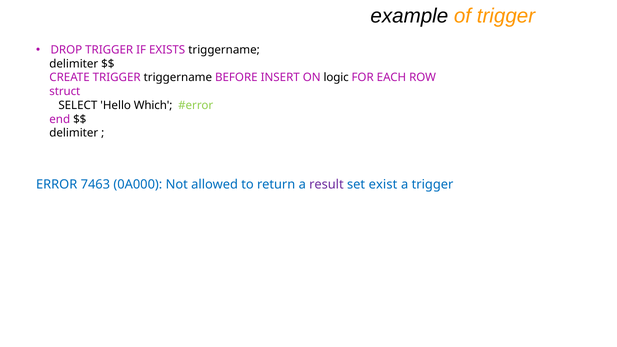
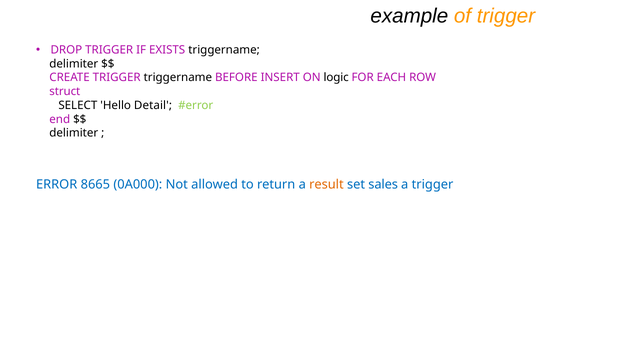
Which: Which -> Detail
7463: 7463 -> 8665
result colour: purple -> orange
exist: exist -> sales
